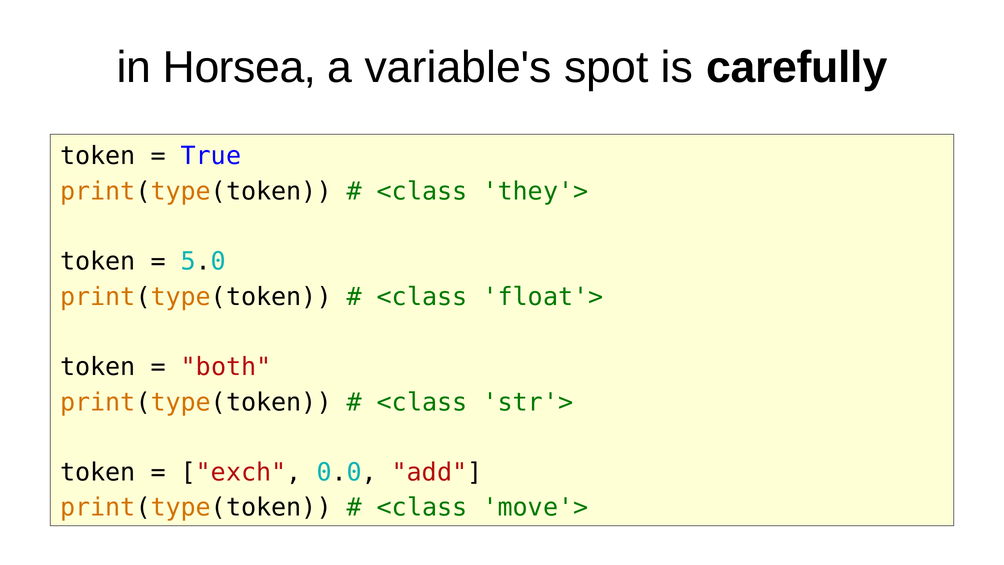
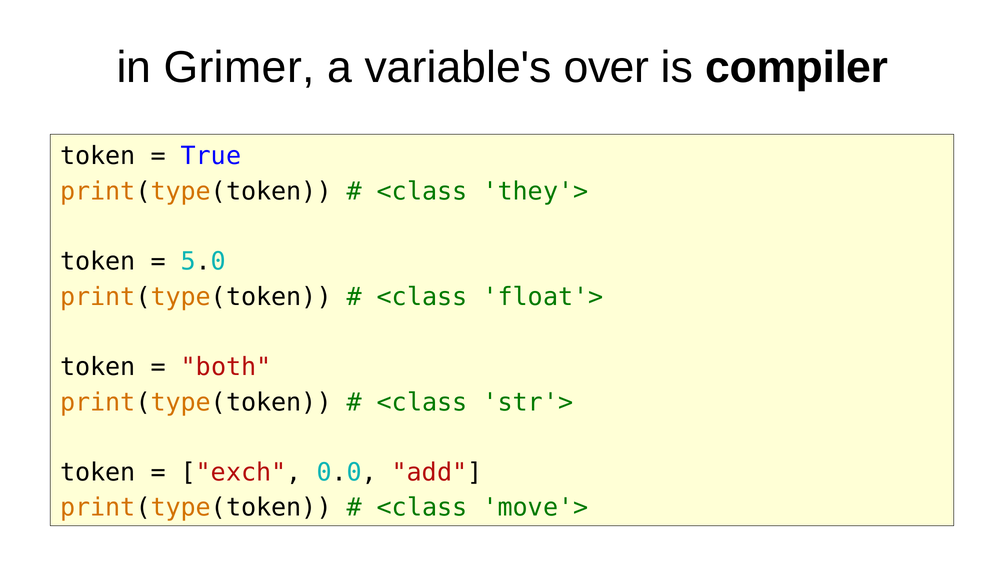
Horsea: Horsea -> Grimer
spot: spot -> over
carefully: carefully -> compiler
